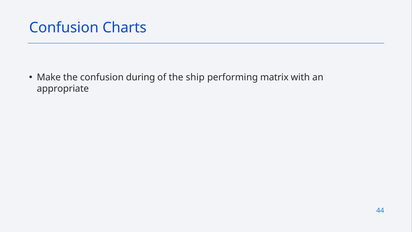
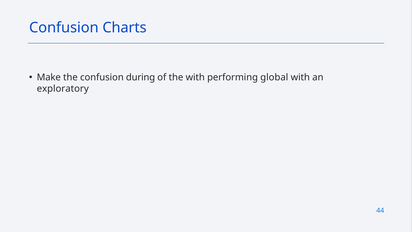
the ship: ship -> with
matrix: matrix -> global
appropriate: appropriate -> exploratory
